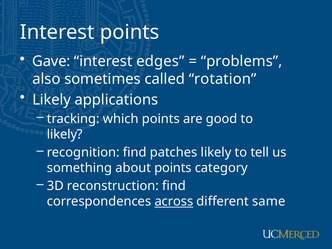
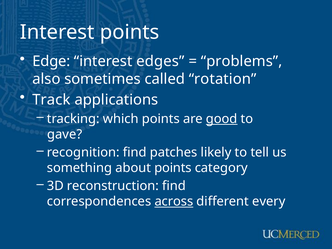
Gave: Gave -> Edge
Likely at (52, 100): Likely -> Track
good underline: none -> present
likely at (65, 134): likely -> gave
same: same -> every
